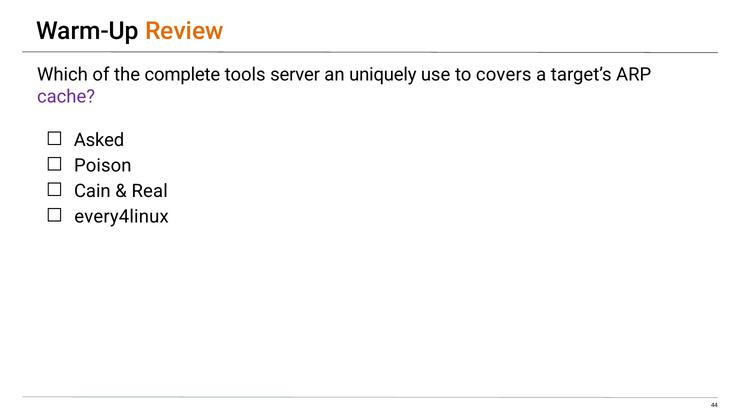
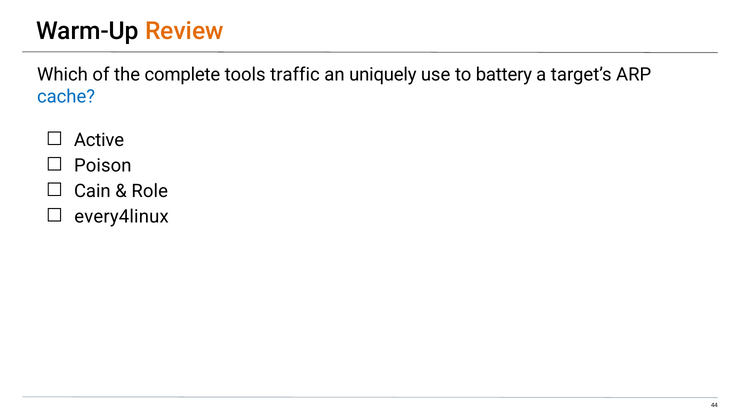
server: server -> traffic
covers: covers -> battery
cache colour: purple -> blue
Asked: Asked -> Active
Real: Real -> Role
